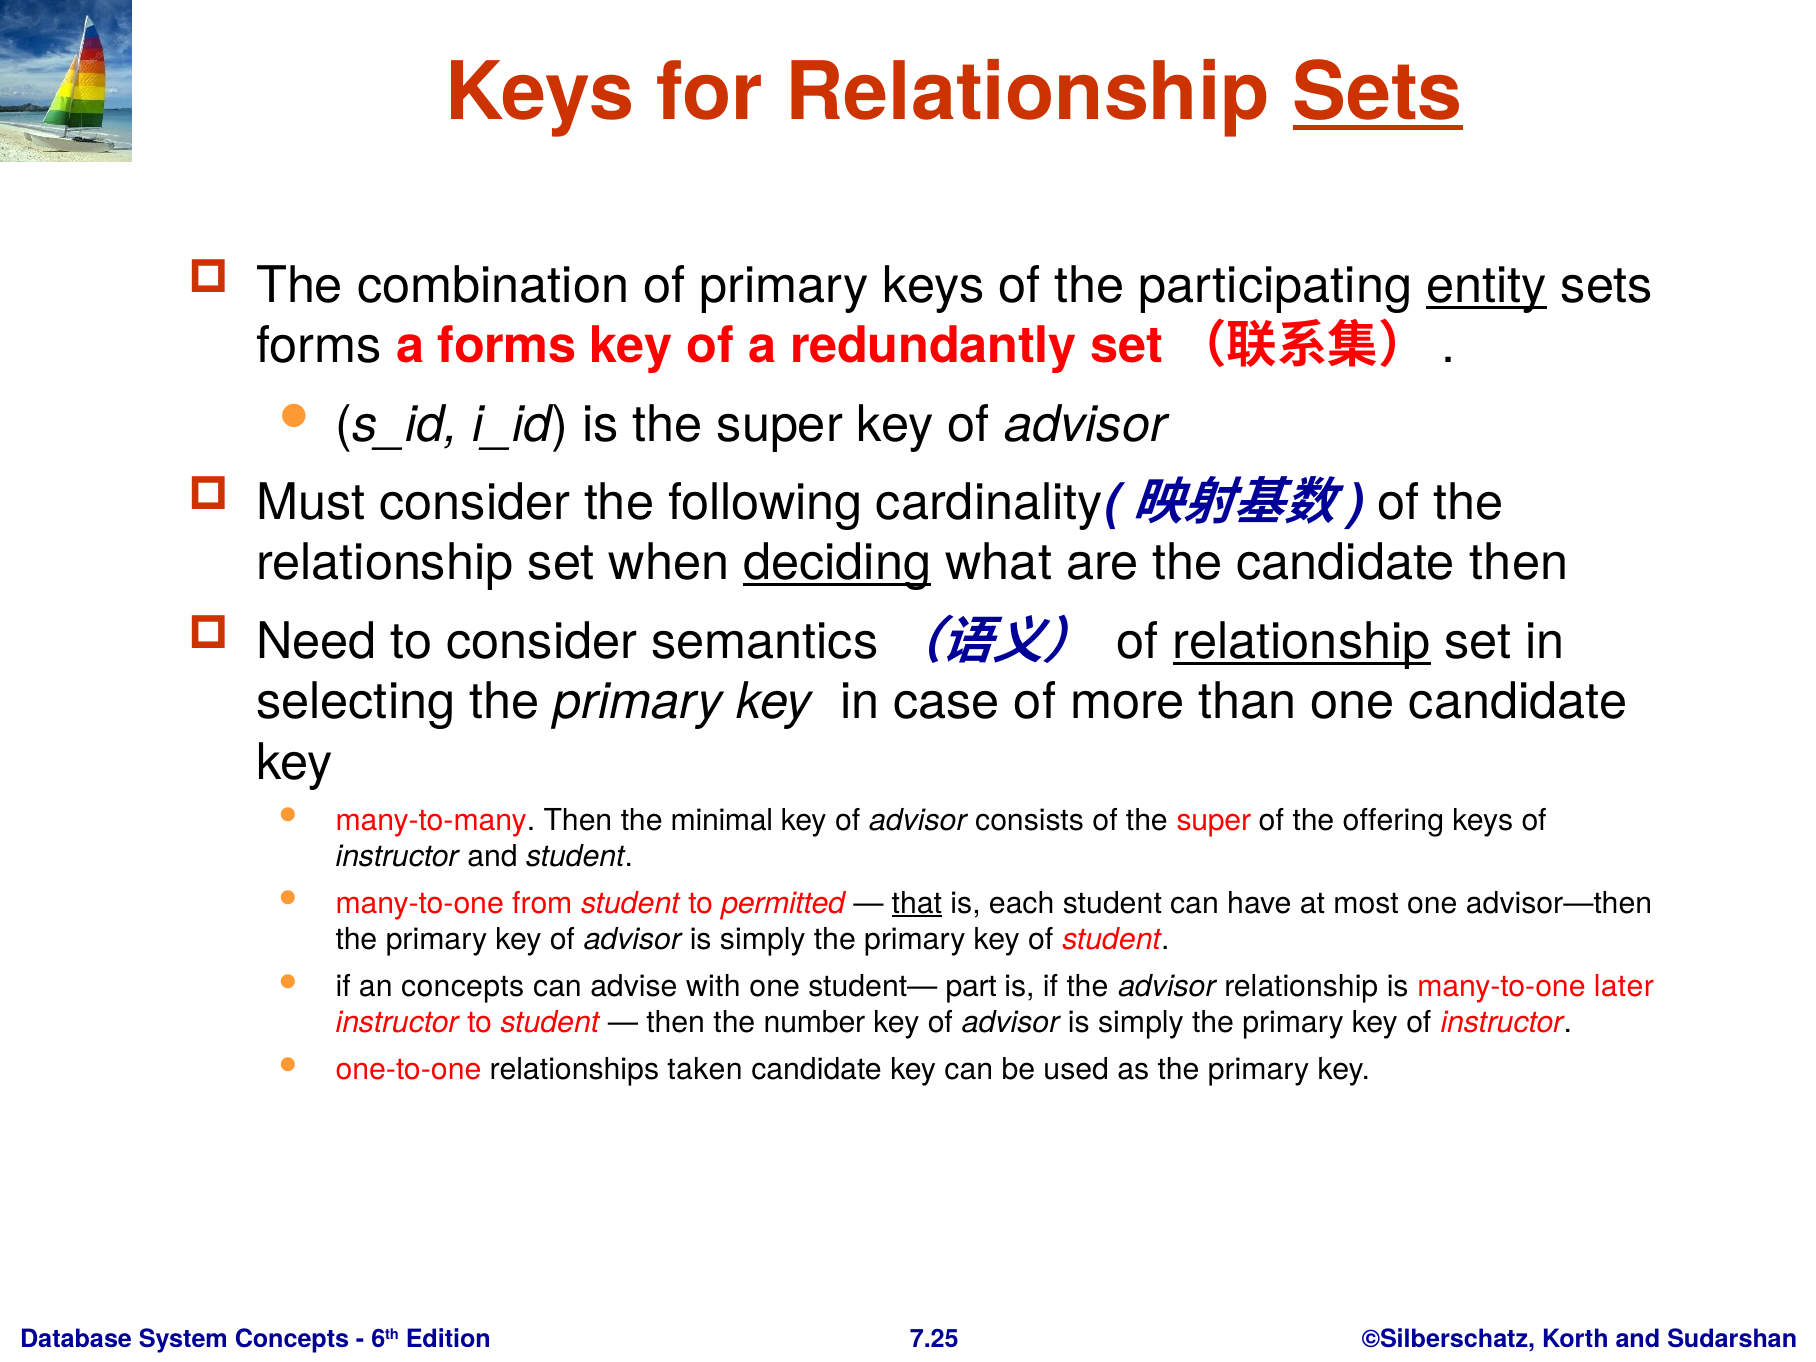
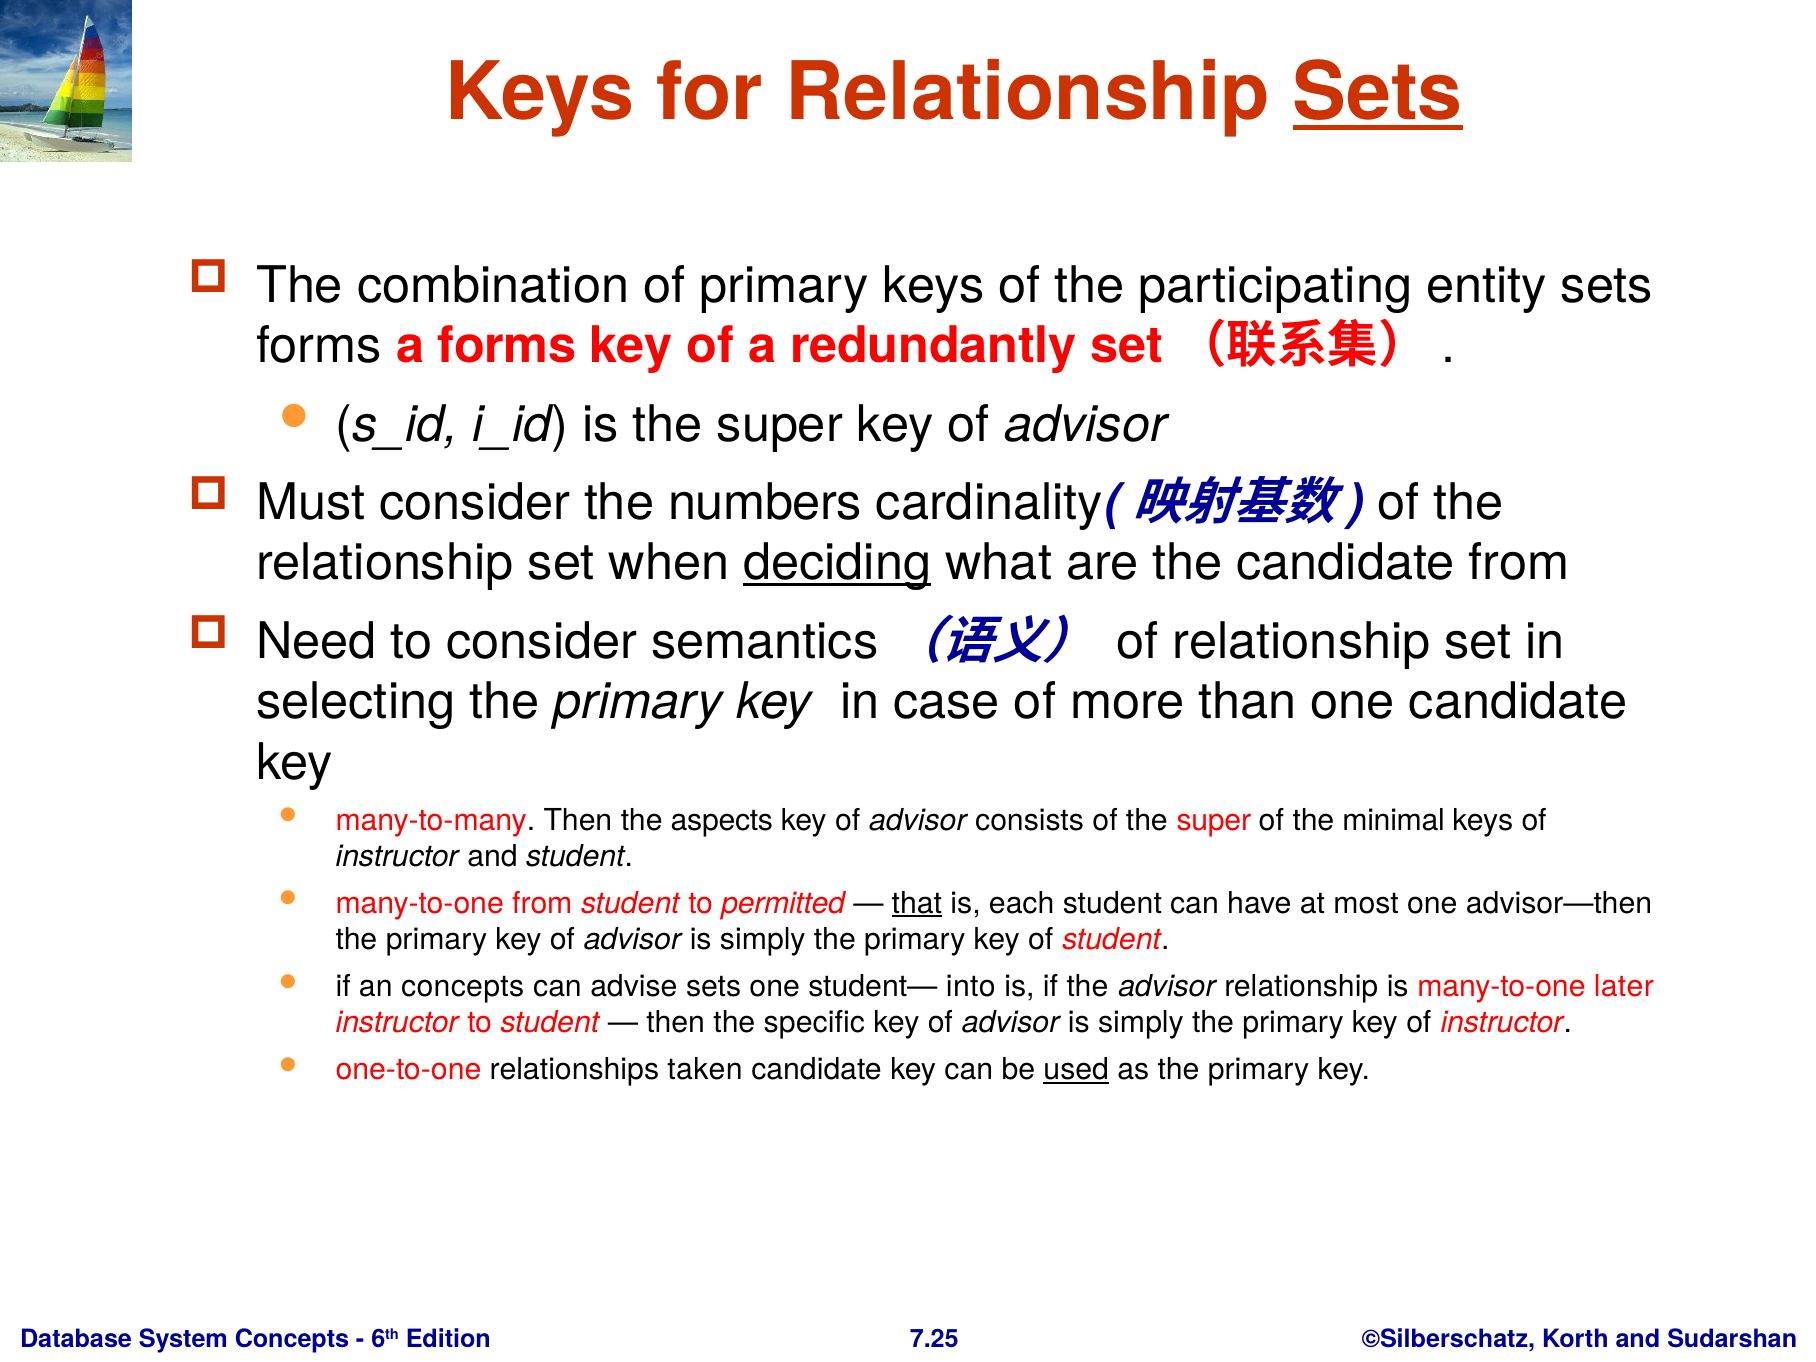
entity underline: present -> none
following: following -> numbers
candidate then: then -> from
relationship at (1302, 641) underline: present -> none
minimal: minimal -> aspects
offering: offering -> minimal
advise with: with -> sets
part: part -> into
number: number -> specific
used underline: none -> present
